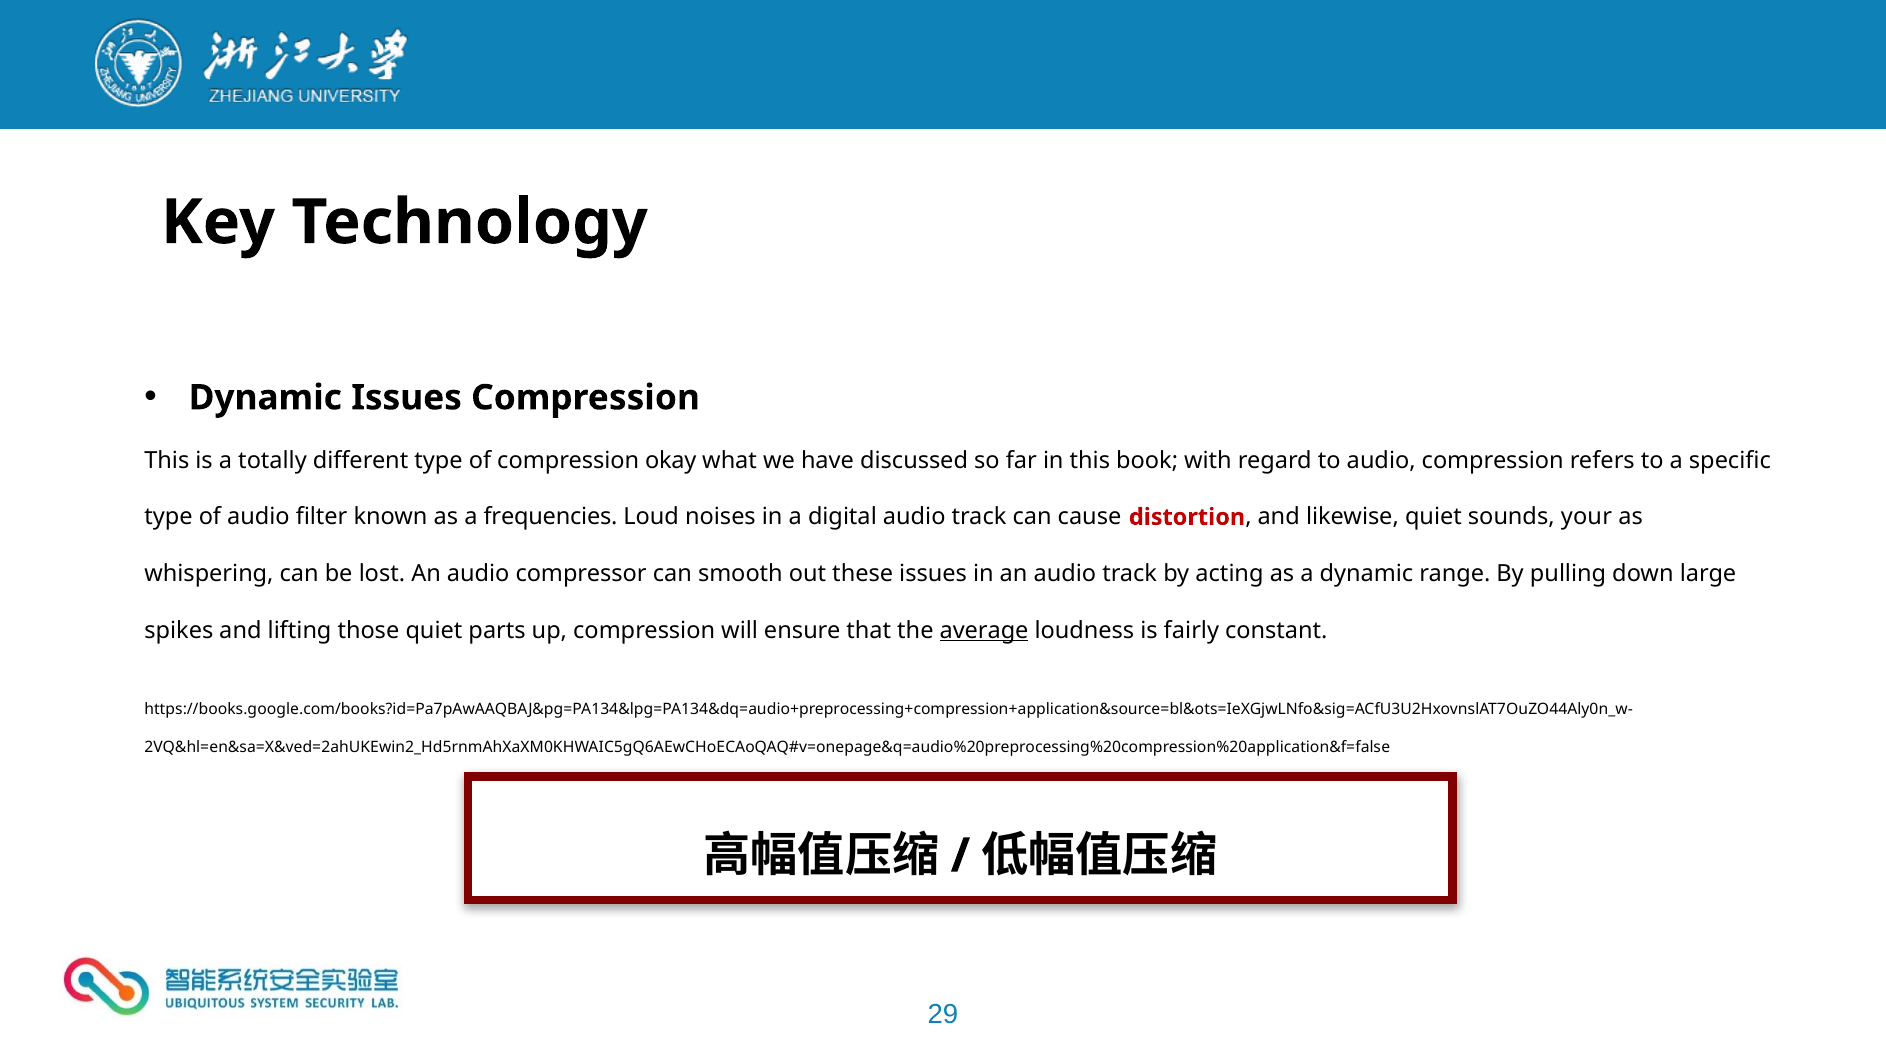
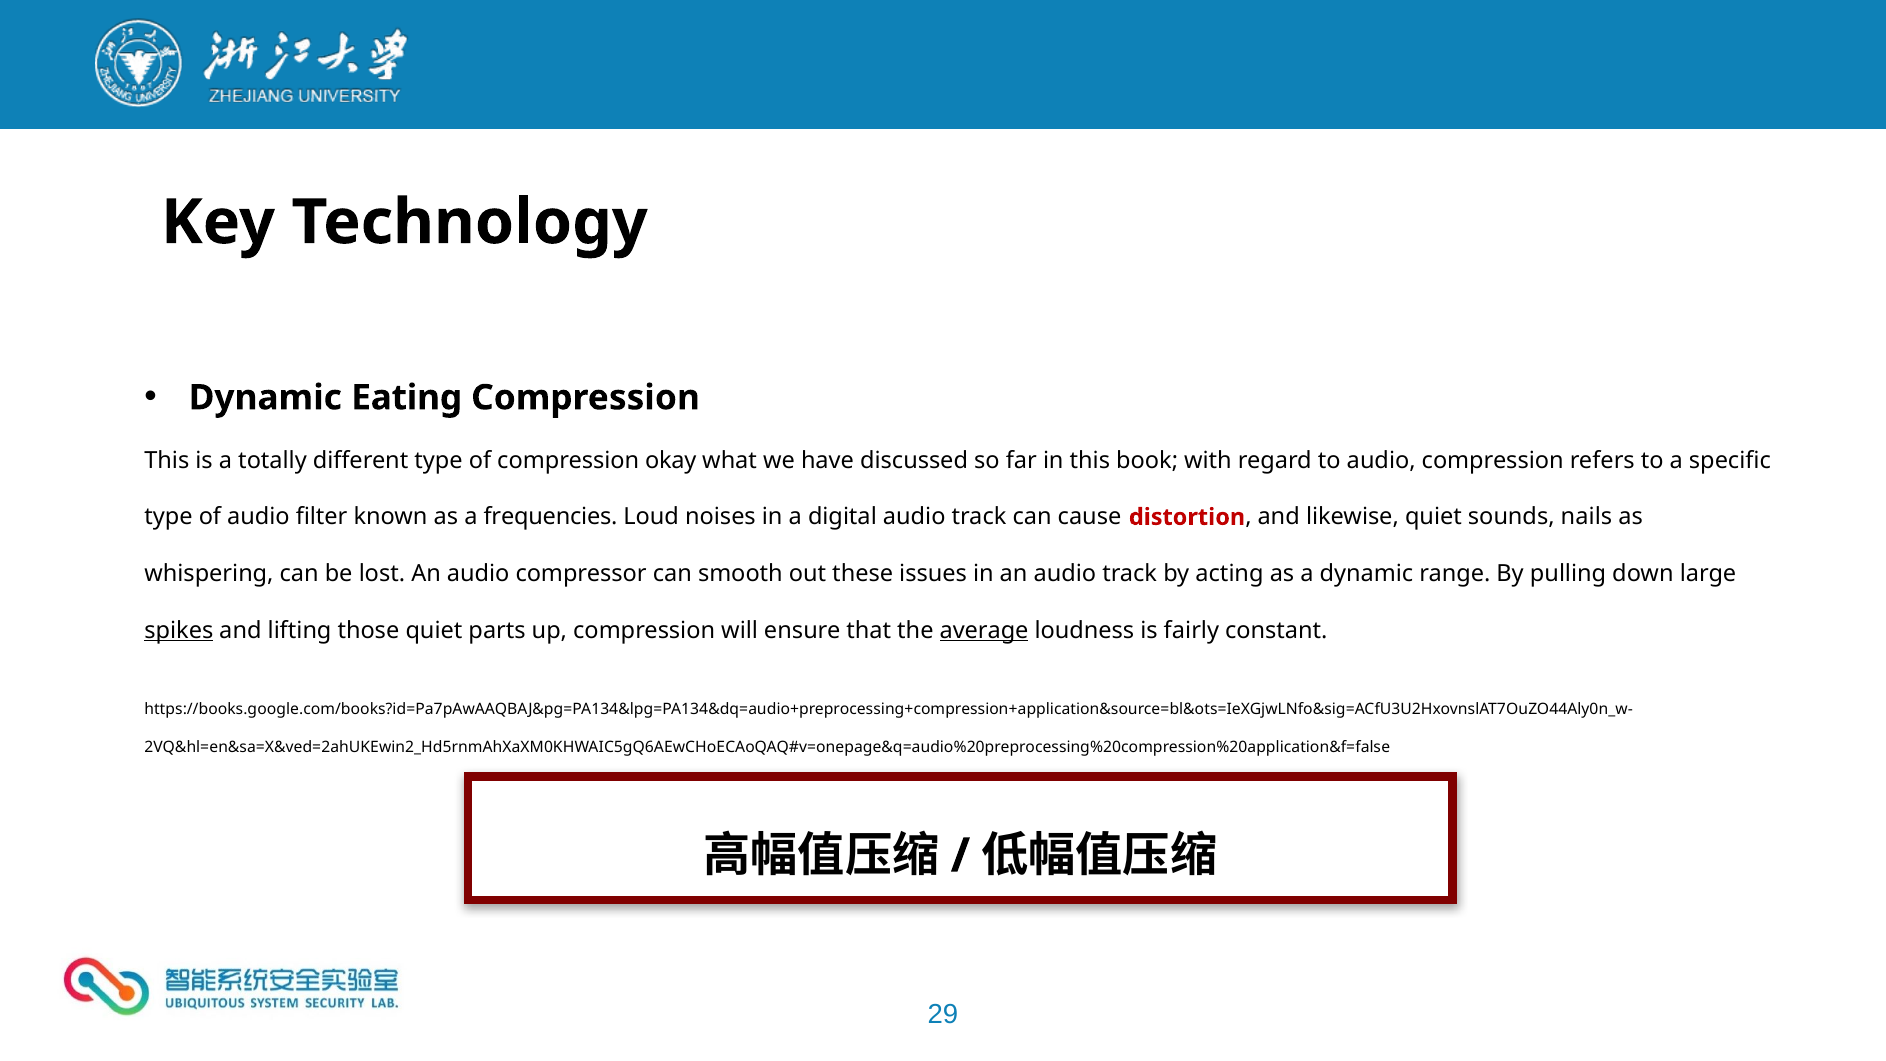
Dynamic Issues: Issues -> Eating
your: your -> nails
spikes underline: none -> present
